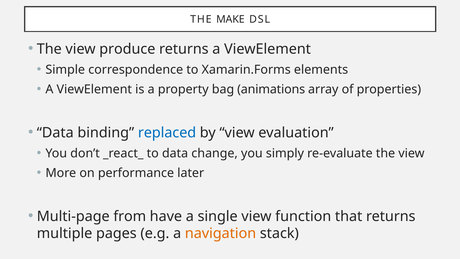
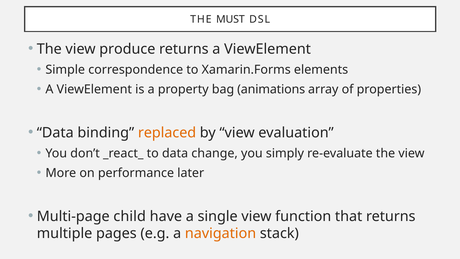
MAKE: MAKE -> MUST
replaced colour: blue -> orange
from: from -> child
